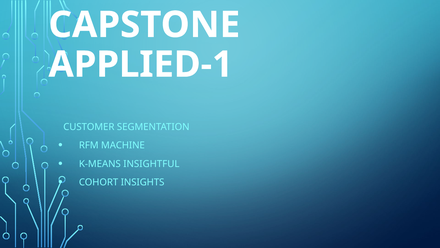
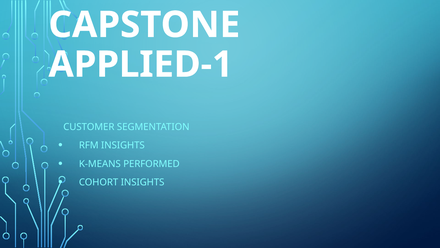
RFM MACHINE: MACHINE -> INSIGHTS
INSIGHTFUL: INSIGHTFUL -> PERFORMED
